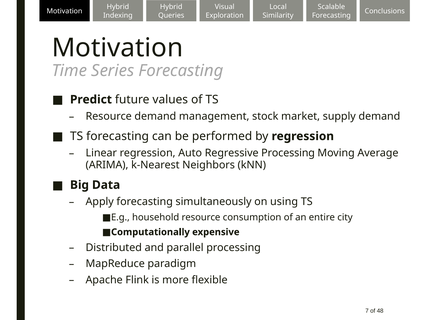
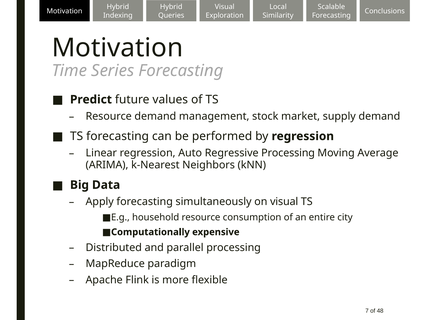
on using: using -> visual
